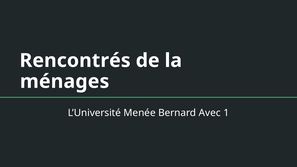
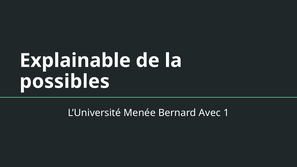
Rencontrés: Rencontrés -> Explainable
ménages: ménages -> possibles
